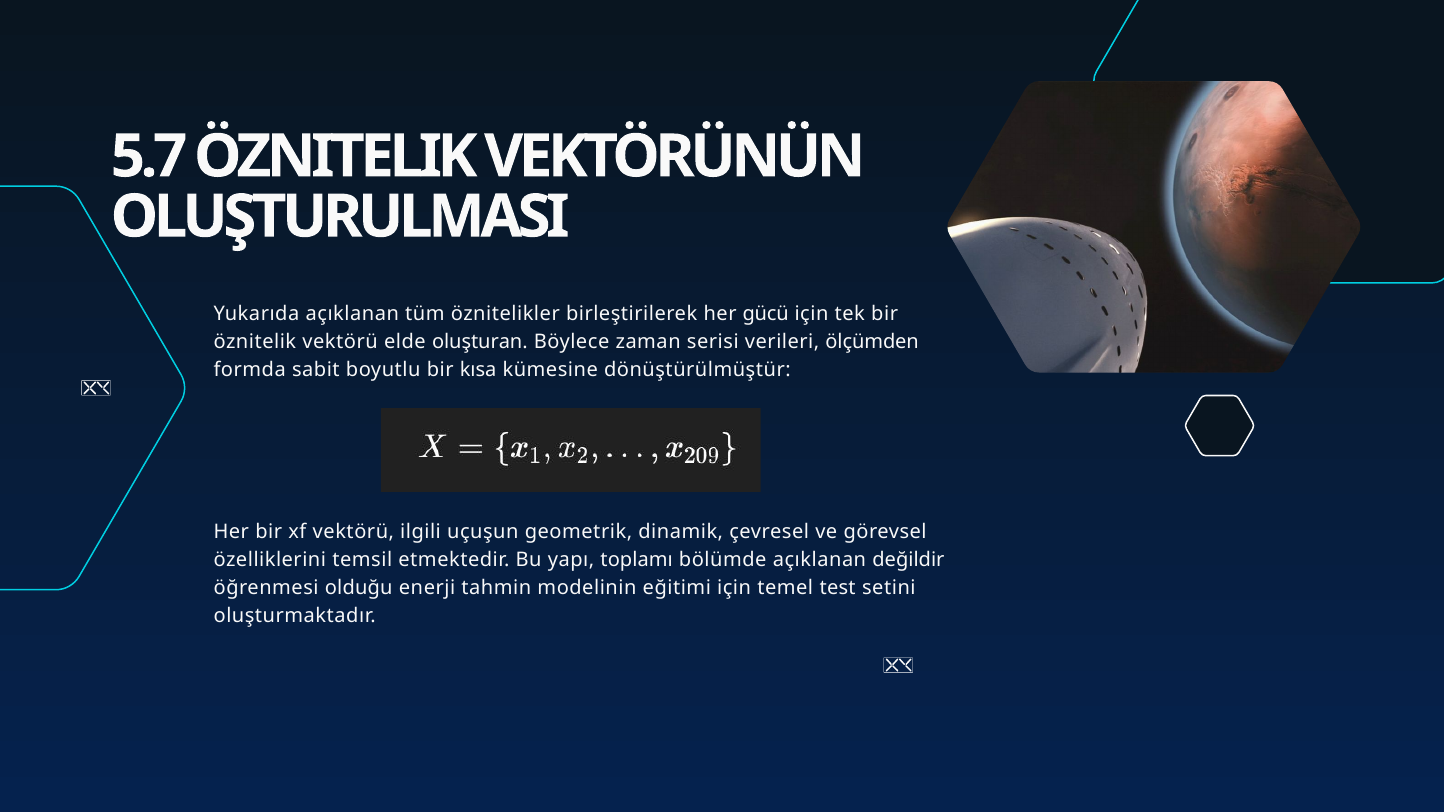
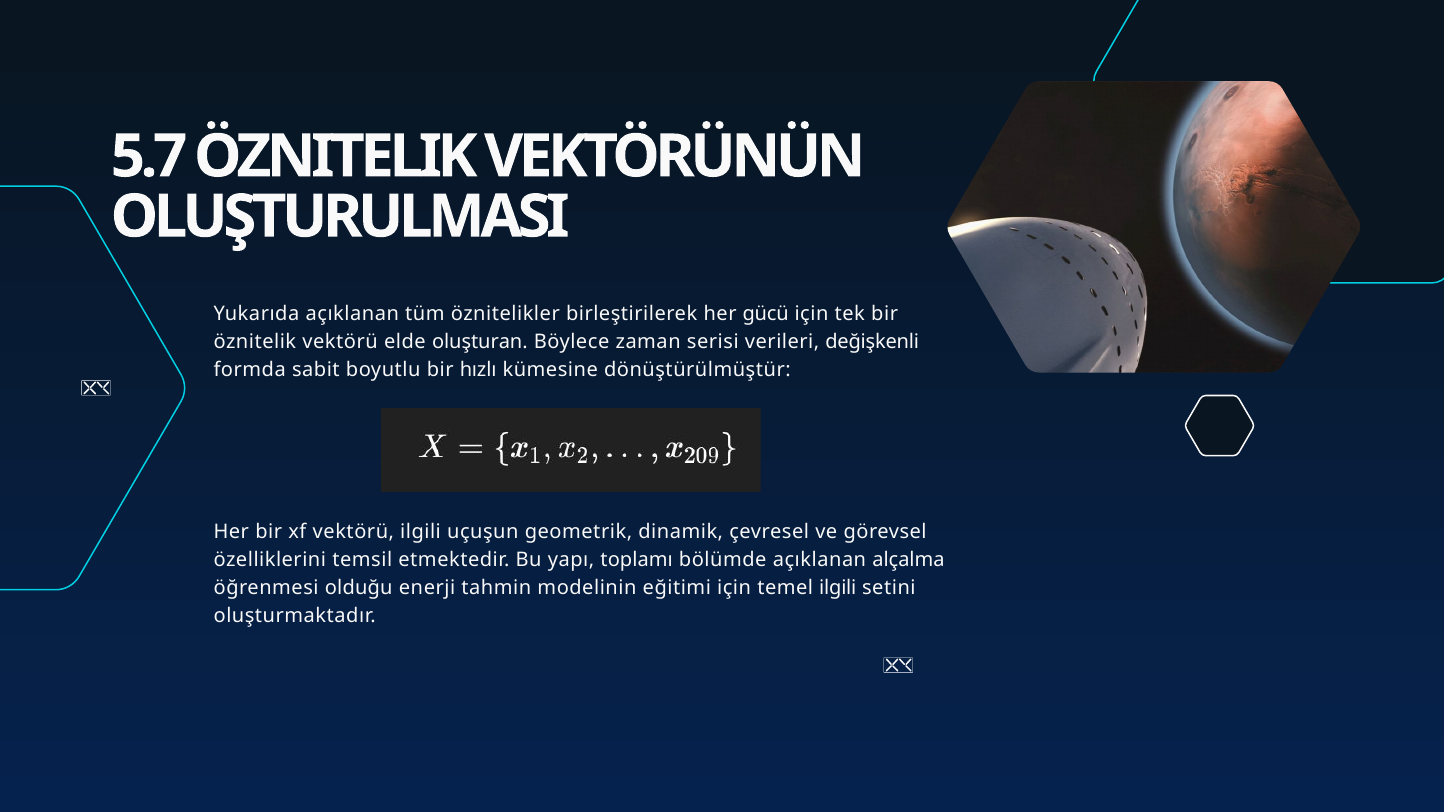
ölçümden: ölçümden -> değişkenli
kısa: kısa -> hızlı
değildir: değildir -> alçalma
temel test: test -> ilgili
